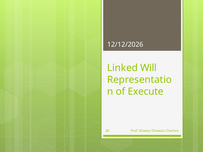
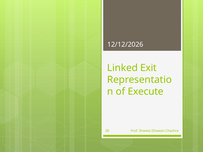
Will: Will -> Exit
